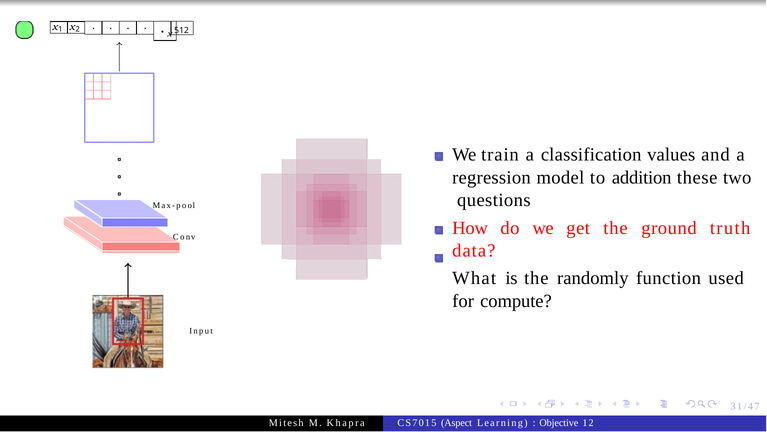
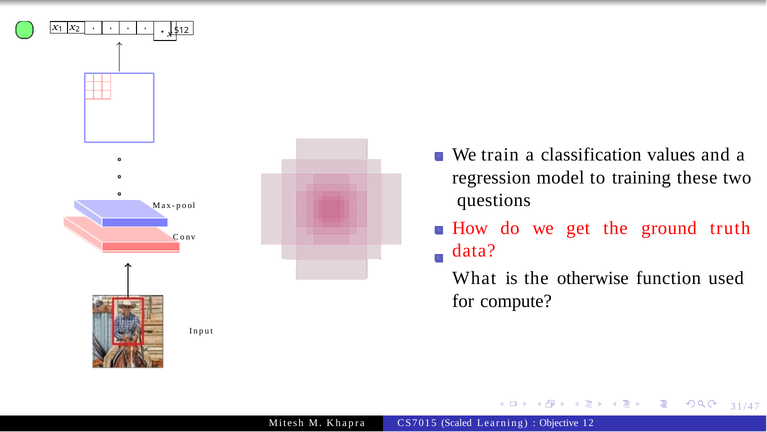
addition: addition -> training
randomly: randomly -> otherwise
Aspect: Aspect -> Scaled
